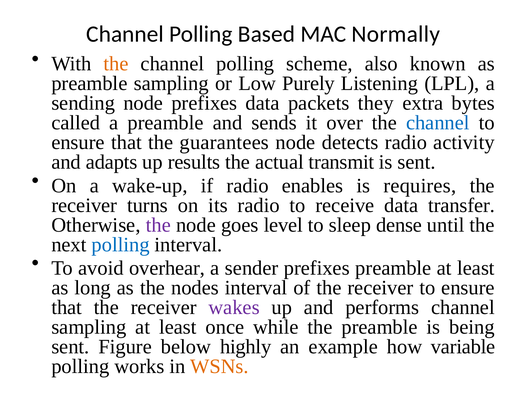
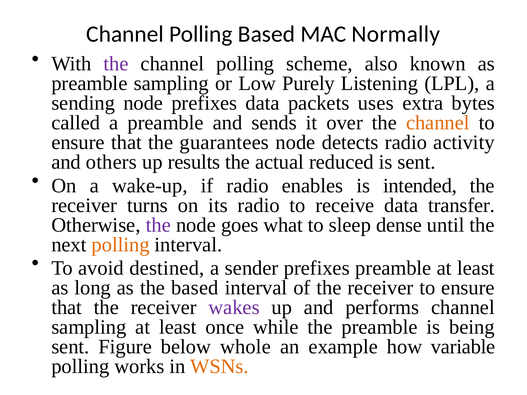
the at (116, 64) colour: orange -> purple
they: they -> uses
channel at (438, 123) colour: blue -> orange
adapts: adapts -> others
transmit: transmit -> reduced
requires: requires -> intended
level: level -> what
polling at (121, 245) colour: blue -> orange
overhear: overhear -> destined
the nodes: nodes -> based
highly: highly -> whole
